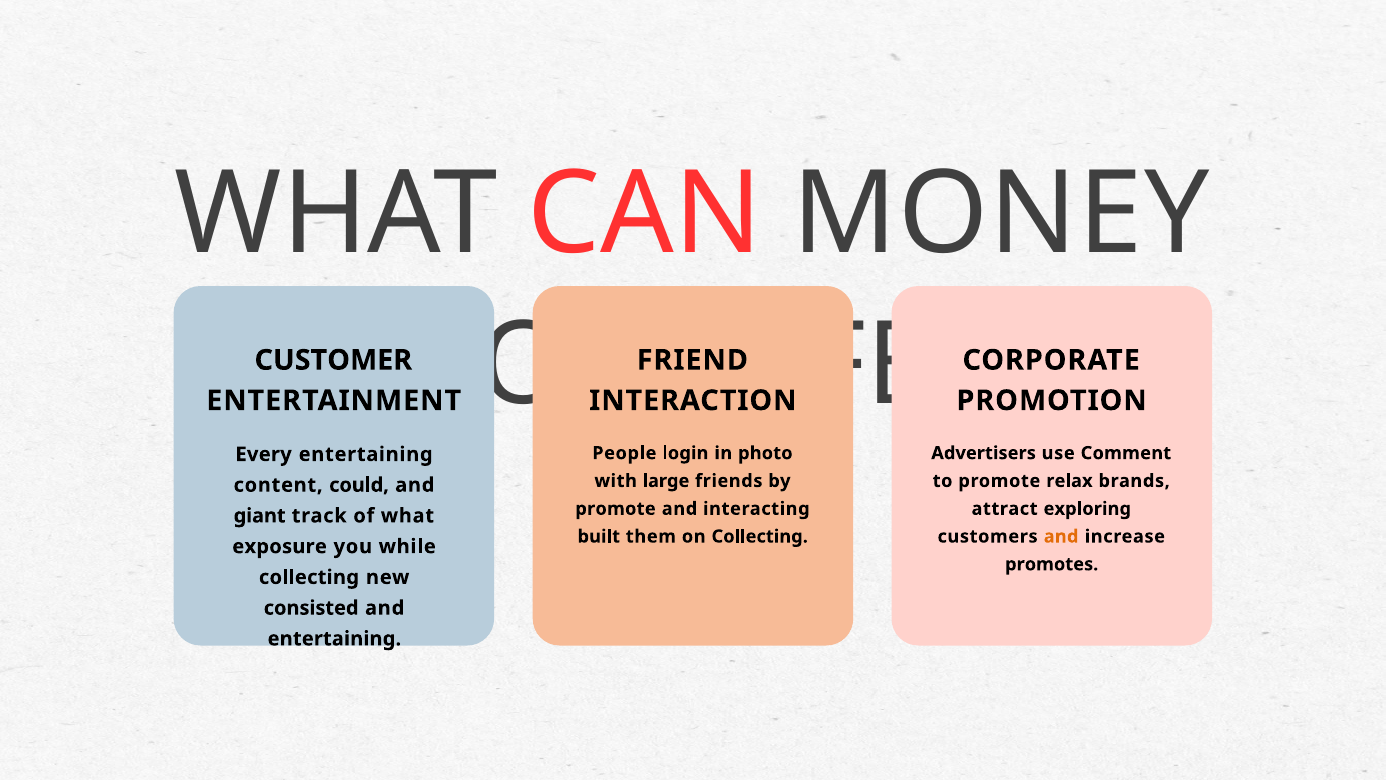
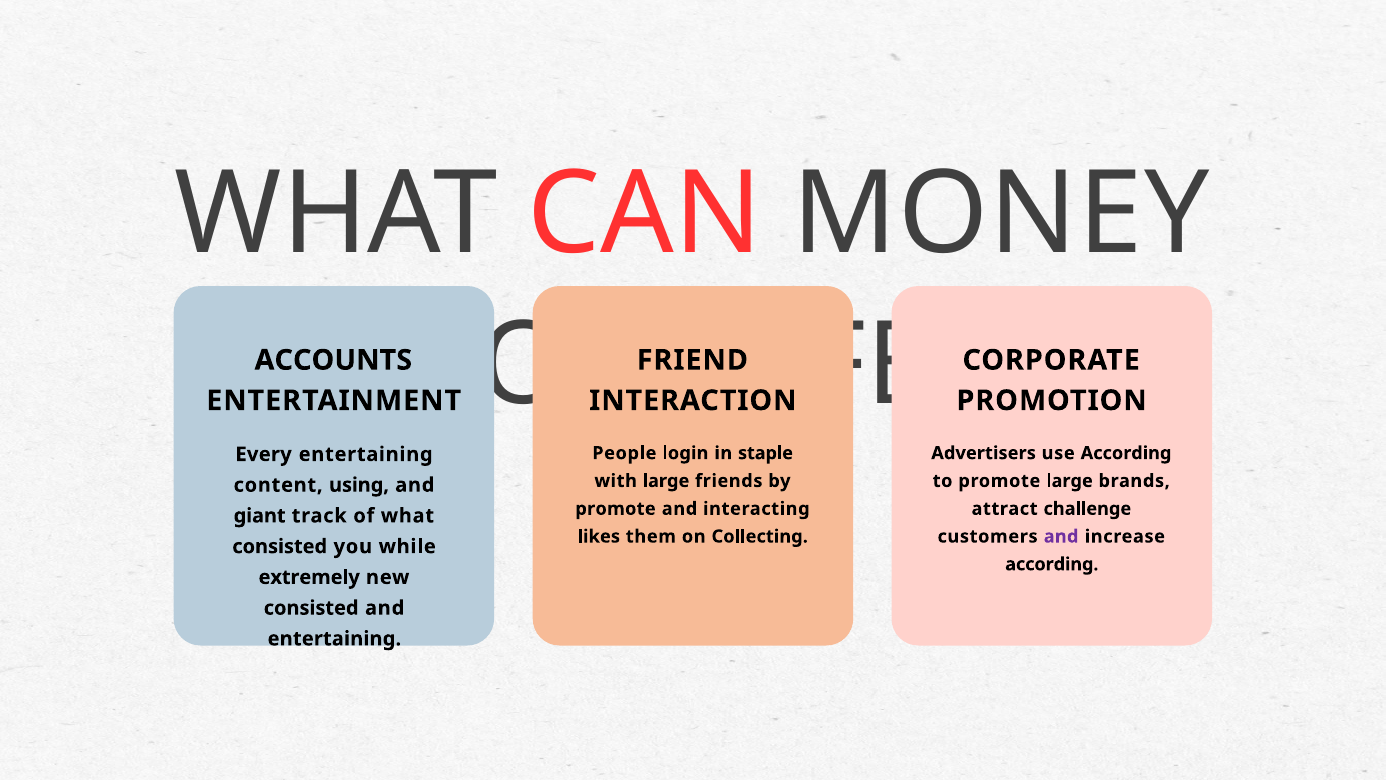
CUSTOMER: CUSTOMER -> ACCOUNTS
photo: photo -> staple
use Comment: Comment -> According
promote relax: relax -> large
could: could -> using
exploring: exploring -> challenge
built: built -> likes
and at (1061, 536) colour: orange -> purple
exposure at (280, 546): exposure -> consisted
promotes at (1052, 564): promotes -> according
collecting at (309, 577): collecting -> extremely
